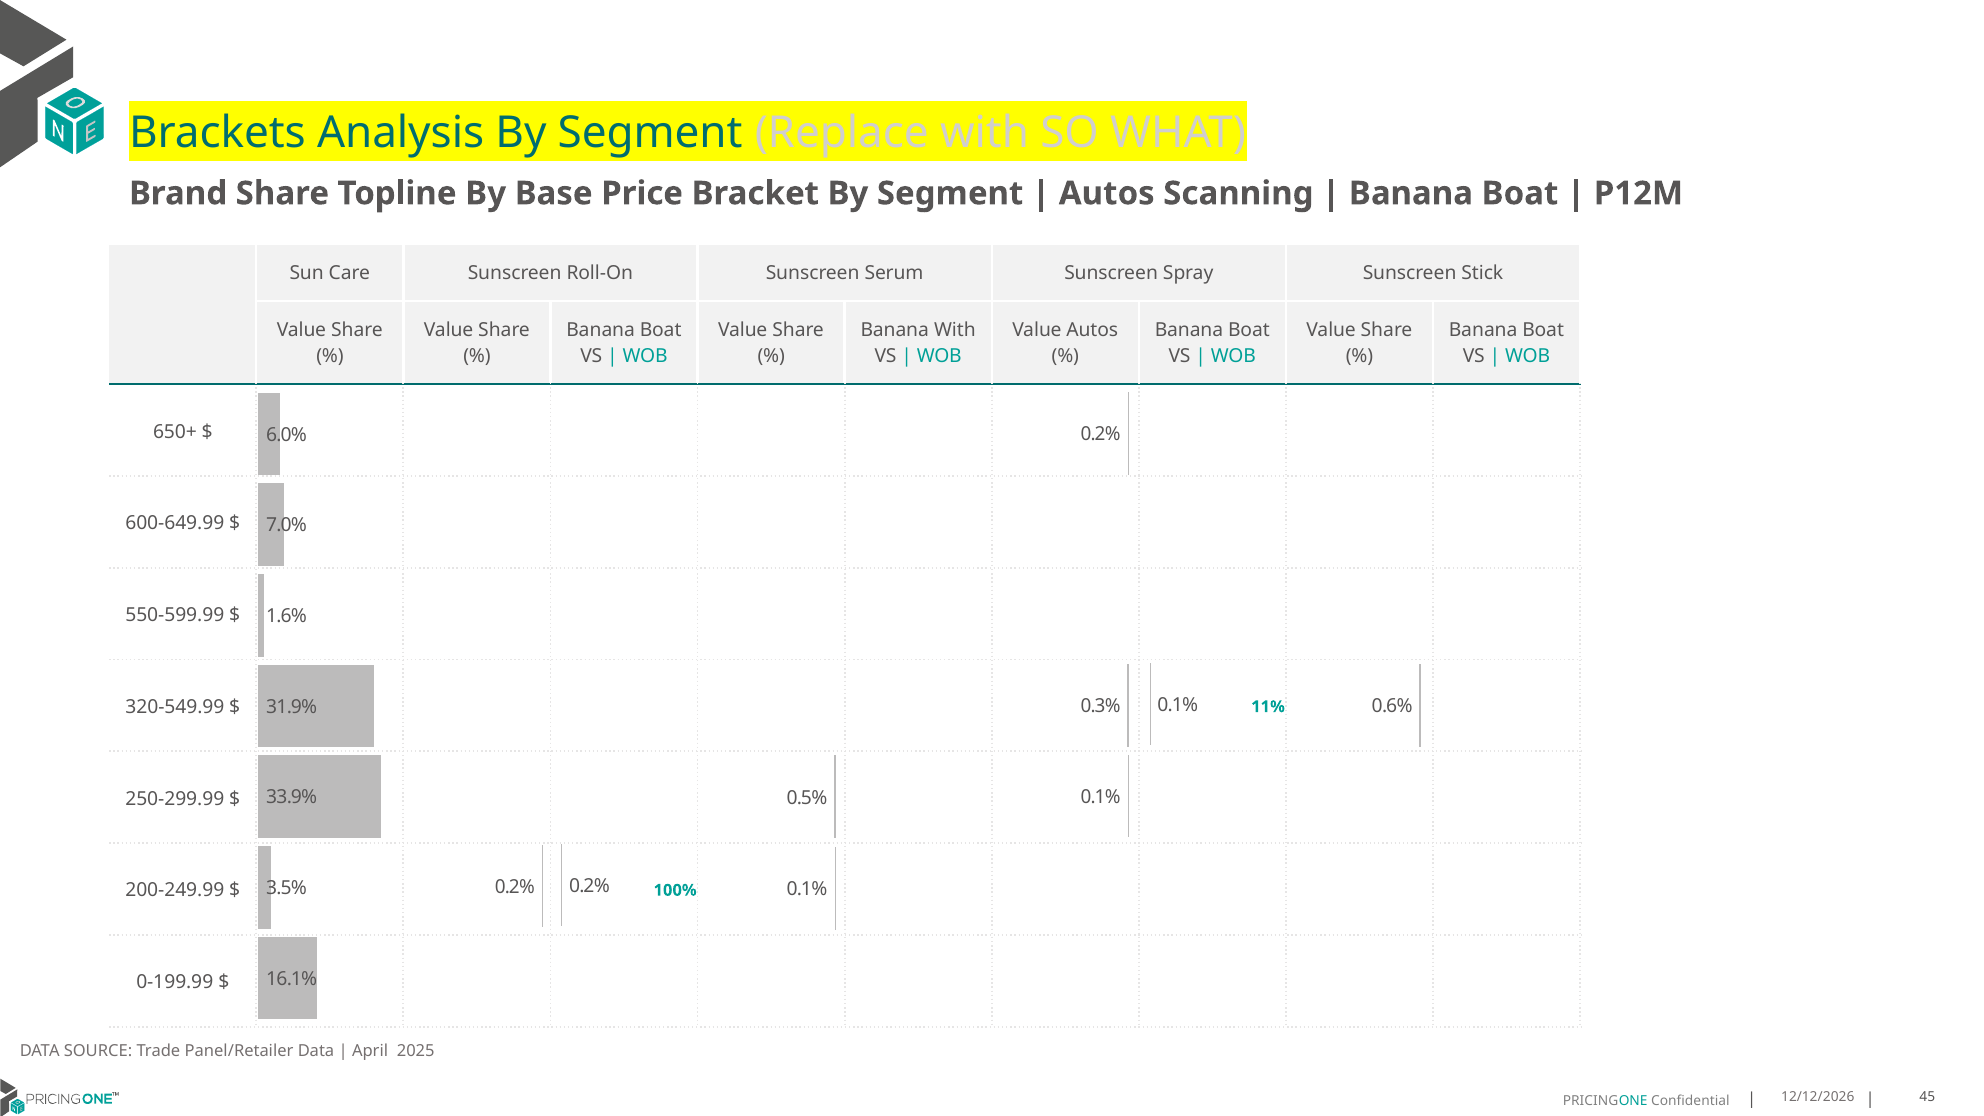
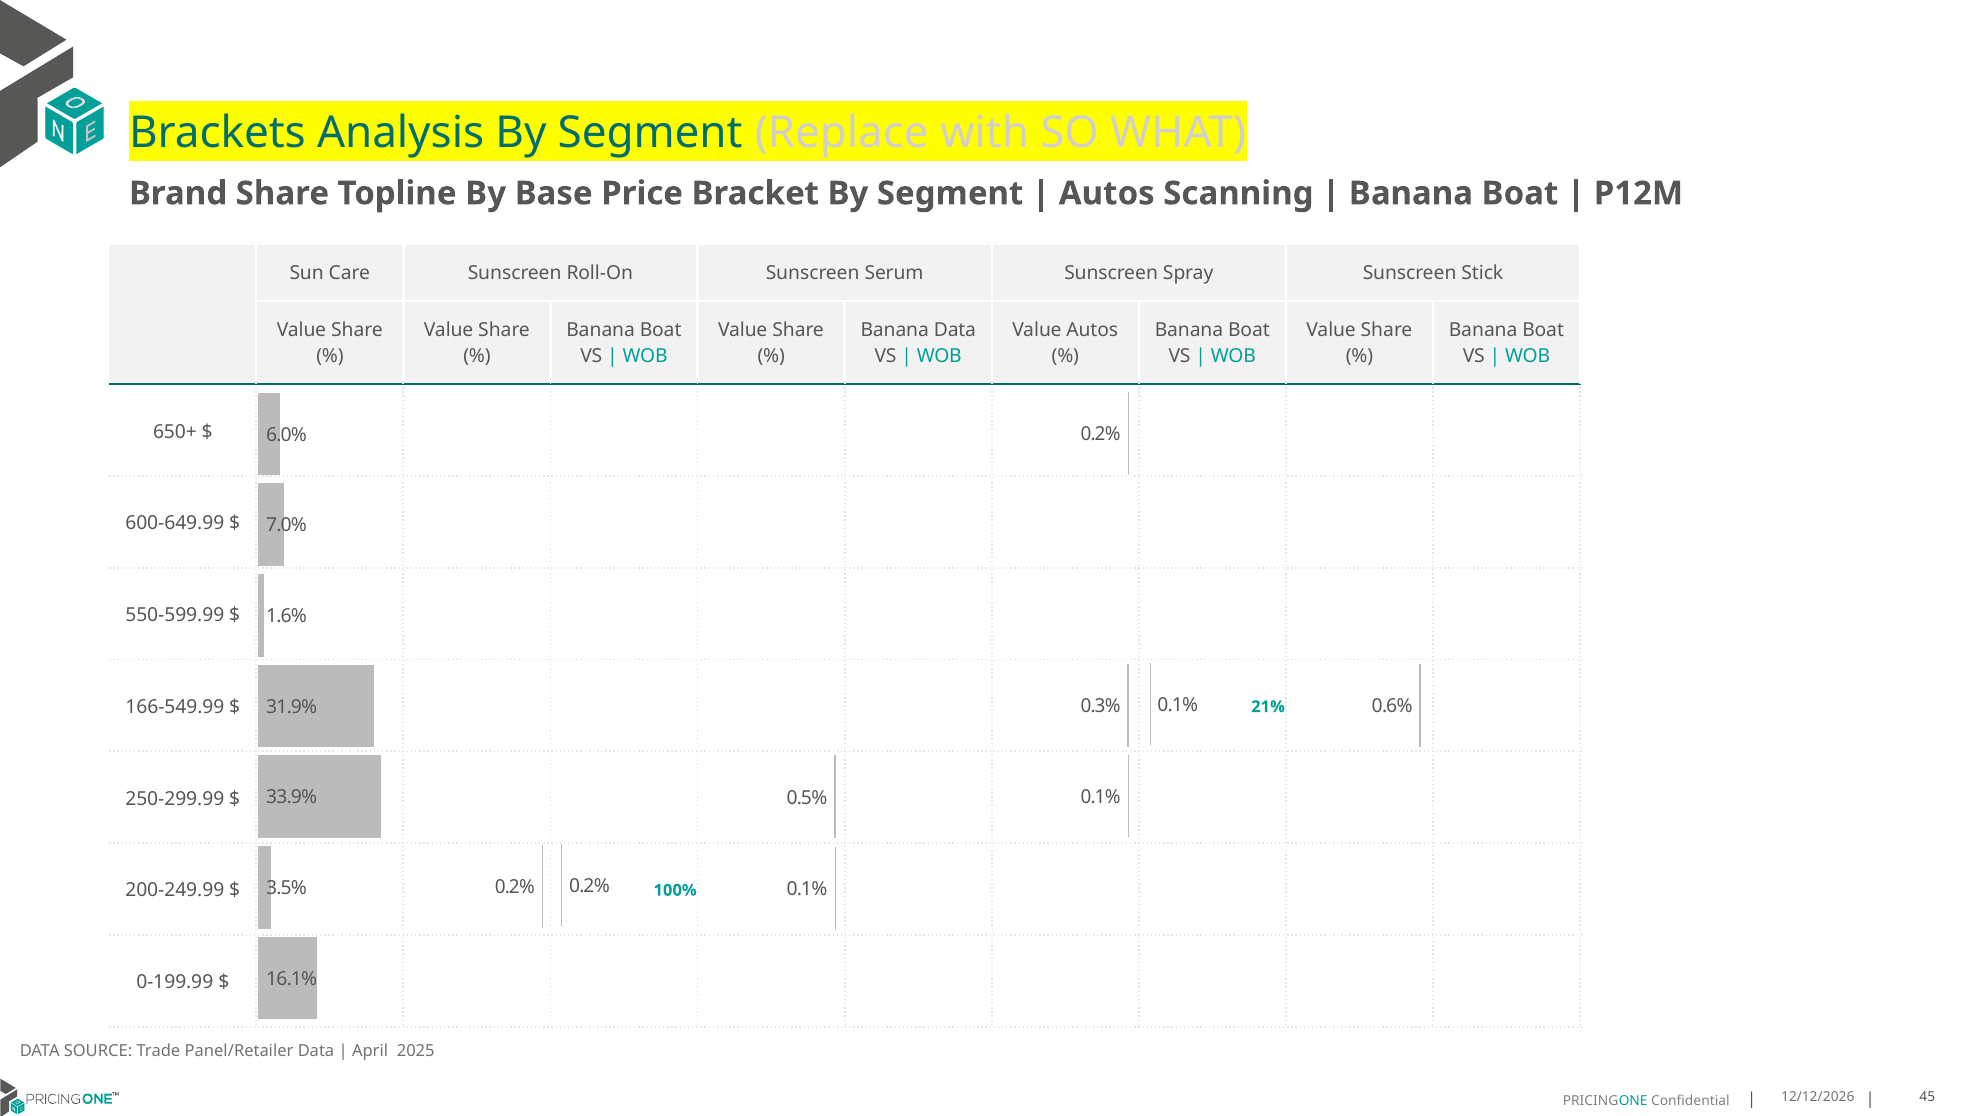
Banana With: With -> Data
320-549.99: 320-549.99 -> 166-549.99
11%: 11% -> 21%
